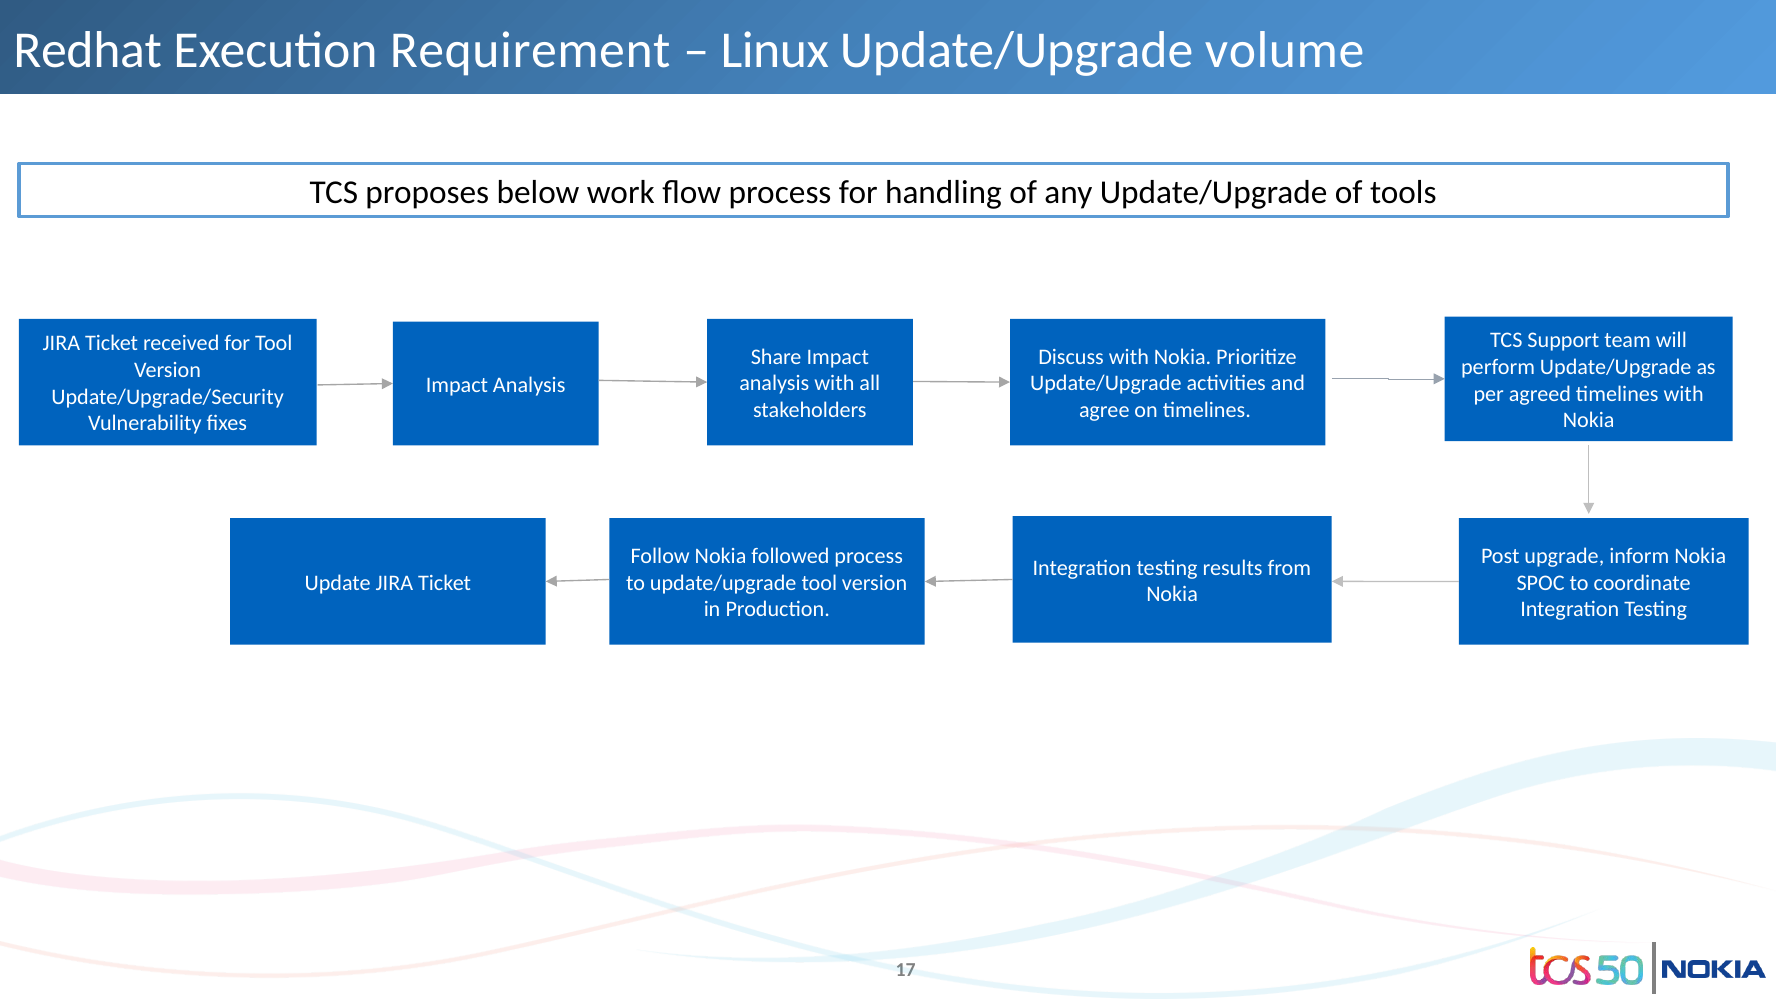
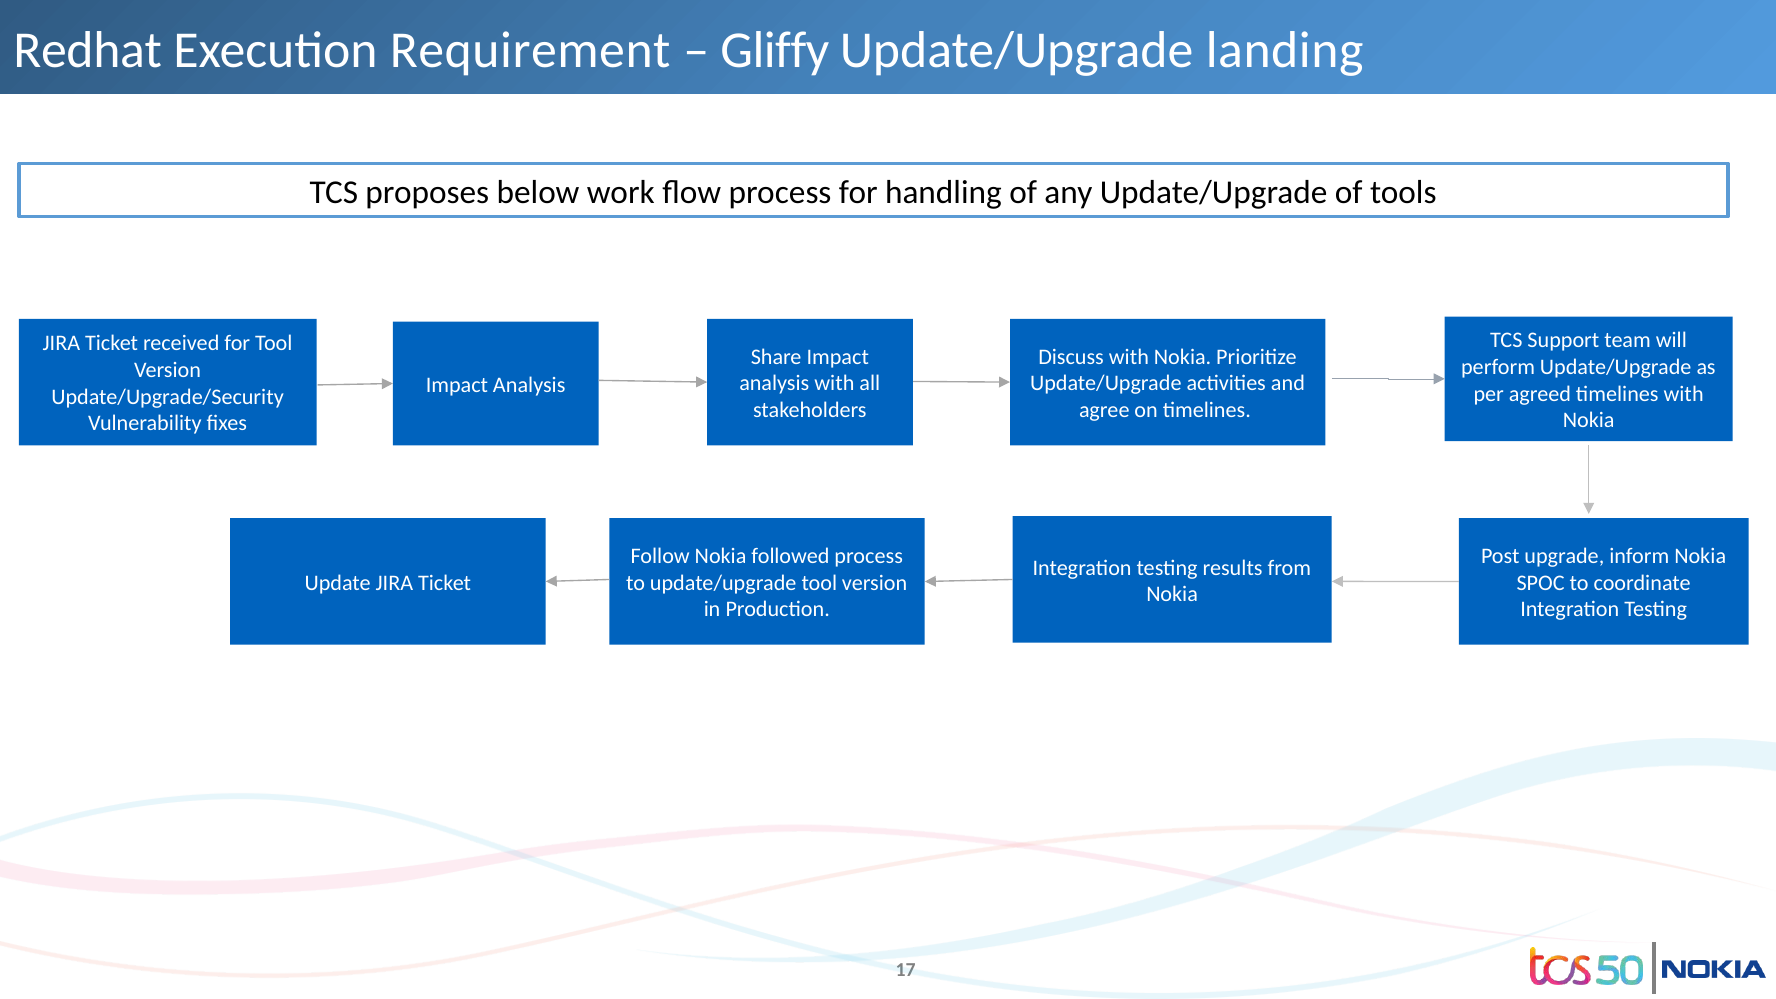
Linux: Linux -> Gliffy
volume: volume -> landing
